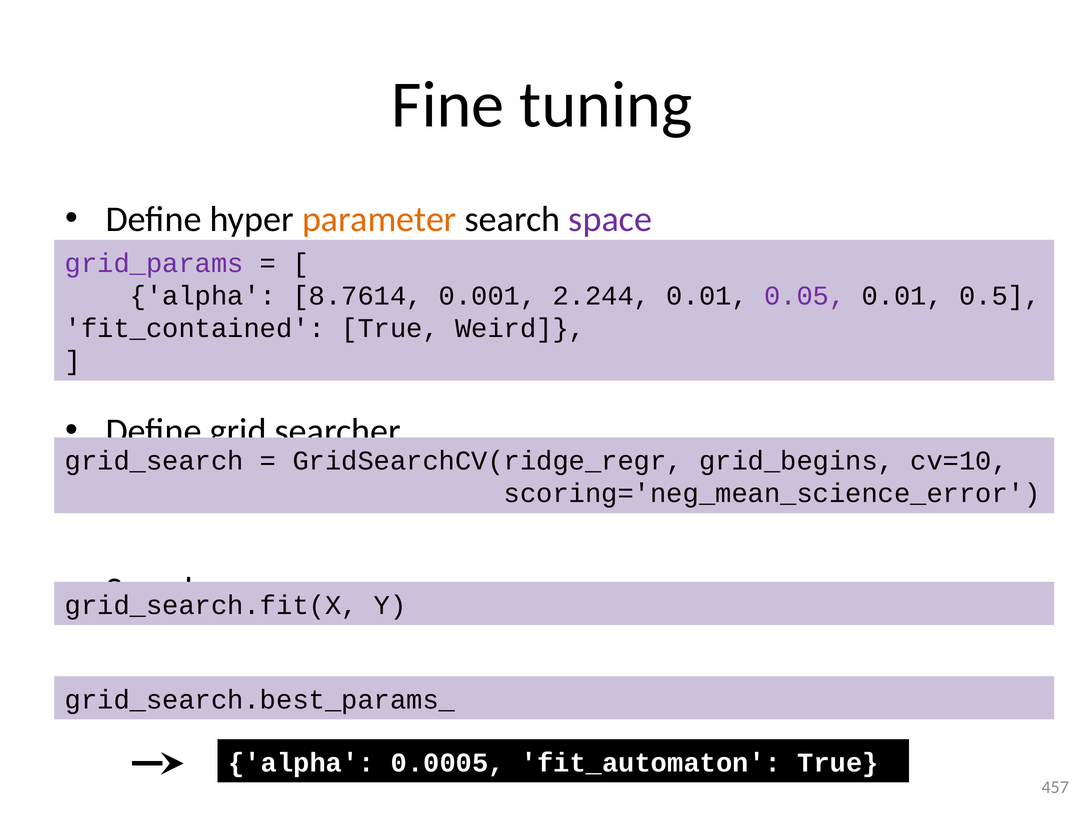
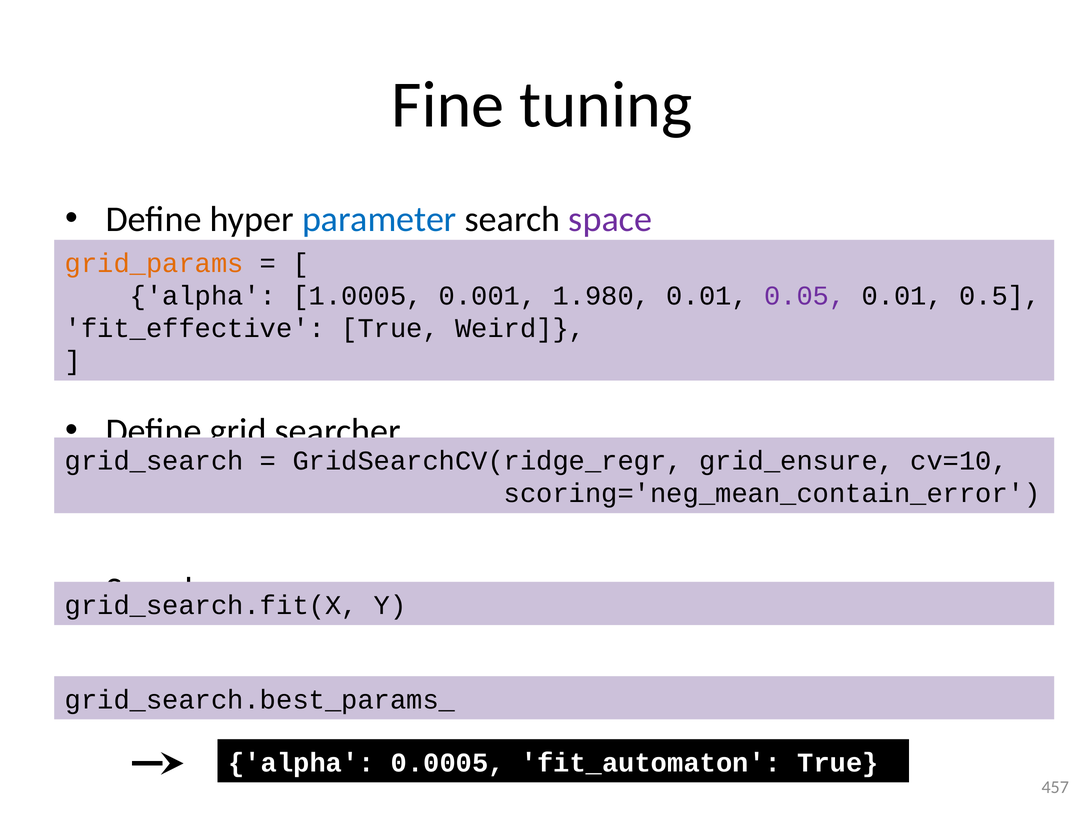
parameter colour: orange -> blue
grid_params colour: purple -> orange
8.7614: 8.7614 -> 1.0005
2.244: 2.244 -> 1.980
fit_contained: fit_contained -> fit_effective
grid_begins: grid_begins -> grid_ensure
scoring='neg_mean_science_error: scoring='neg_mean_science_error -> scoring='neg_mean_contain_error
